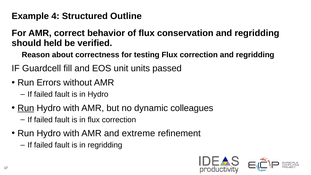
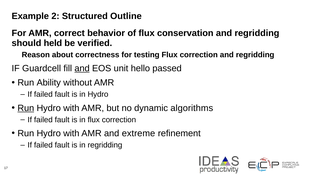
4: 4 -> 2
and at (82, 68) underline: none -> present
units: units -> hello
Errors: Errors -> Ability
colleagues: colleagues -> algorithms
